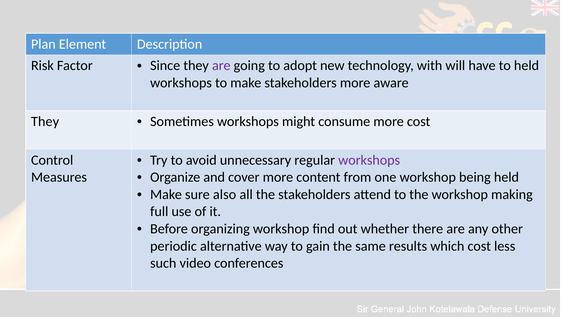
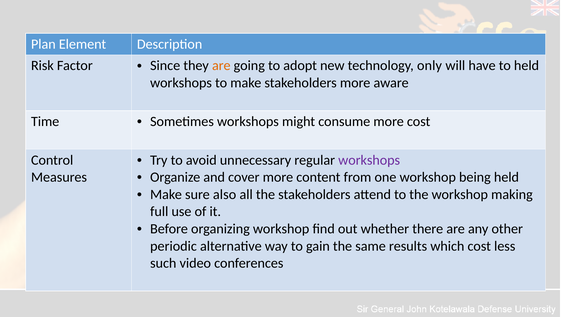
are at (221, 66) colour: purple -> orange
with: with -> only
They at (45, 122): They -> Time
